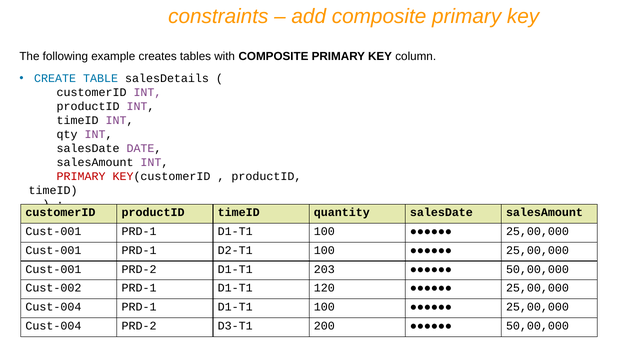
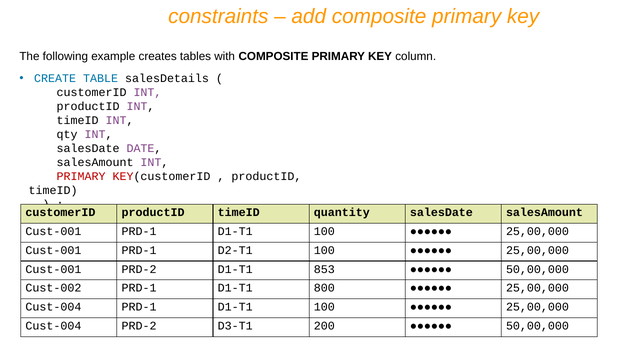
203: 203 -> 853
120: 120 -> 800
